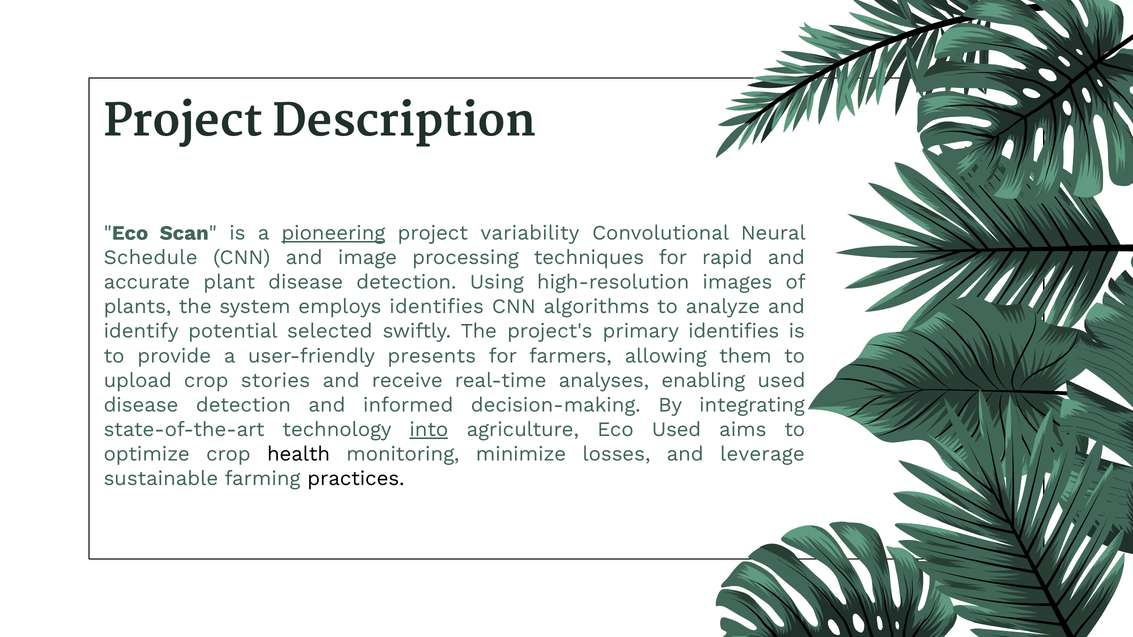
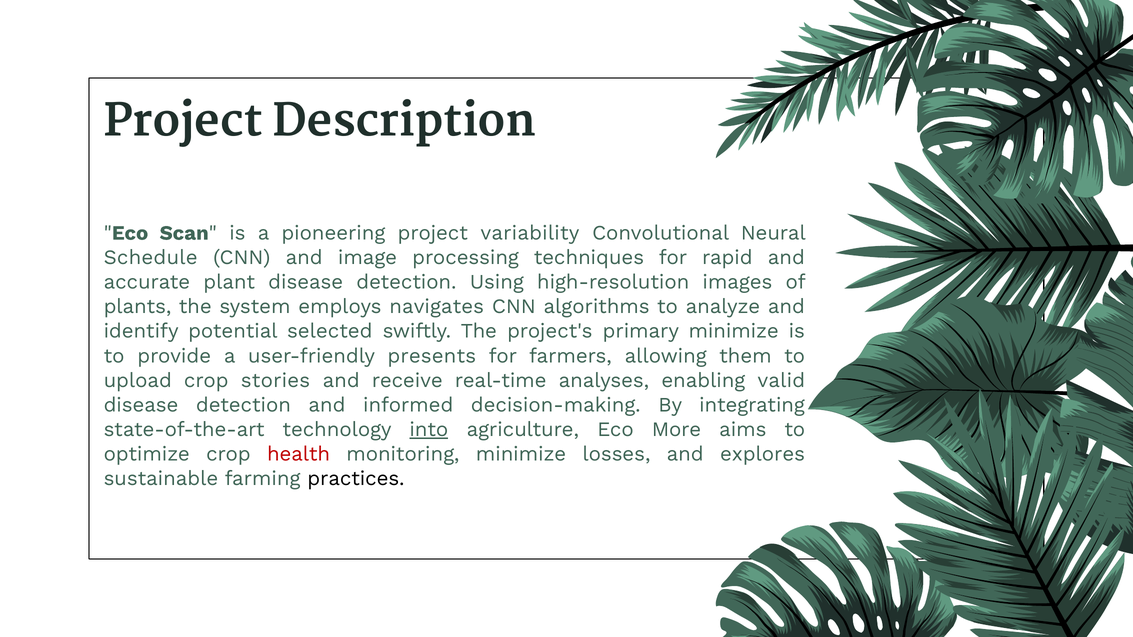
pioneering underline: present -> none
employs identifies: identifies -> navigates
primary identifies: identifies -> minimize
enabling used: used -> valid
Eco Used: Used -> More
health colour: black -> red
leverage: leverage -> explores
